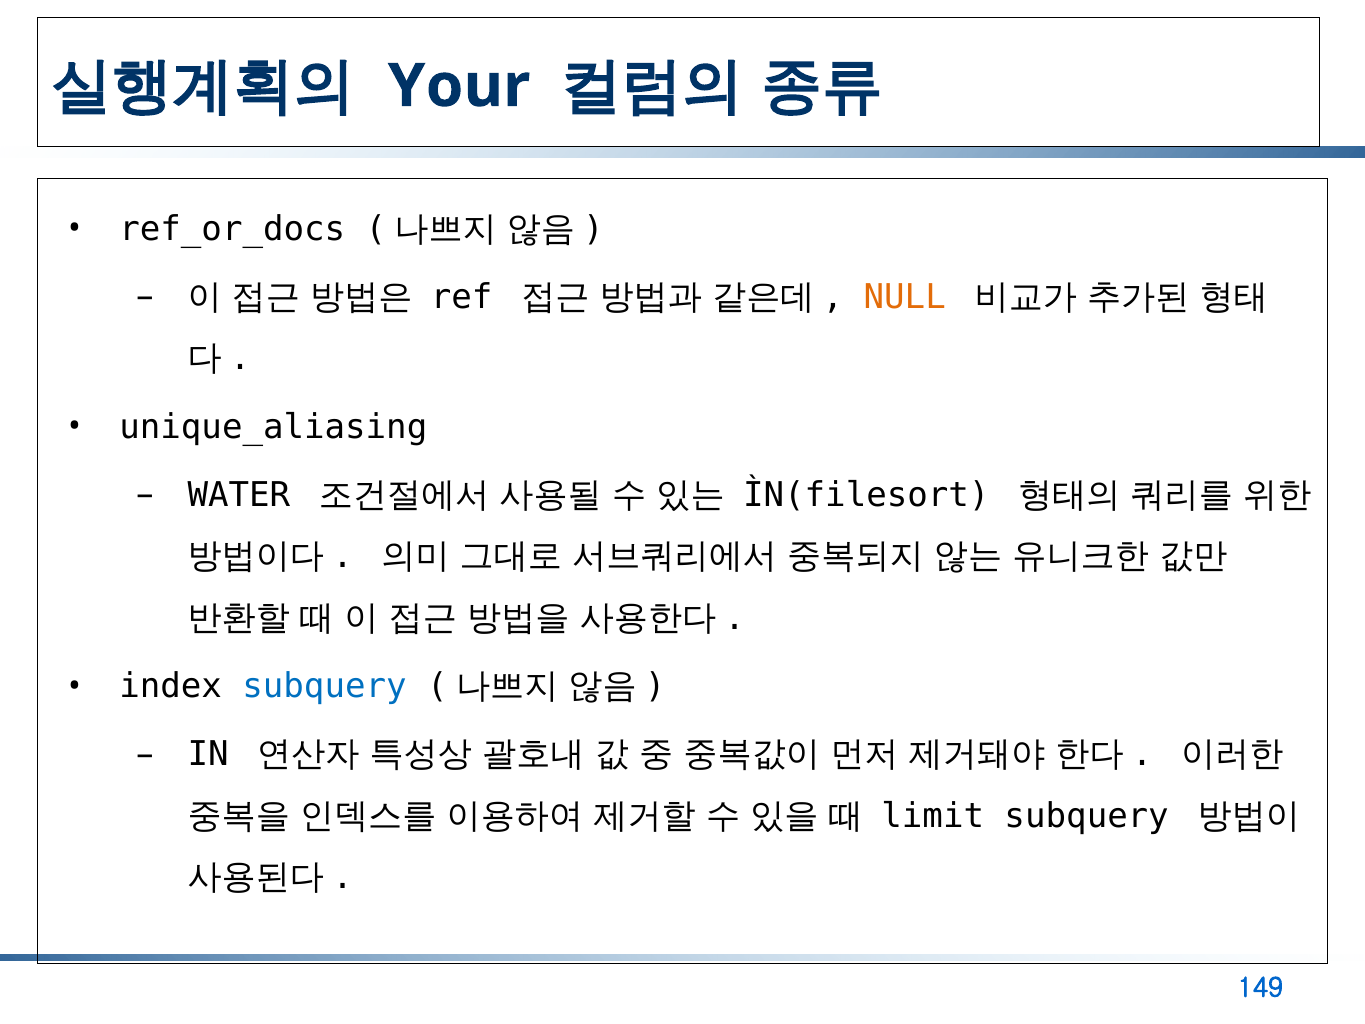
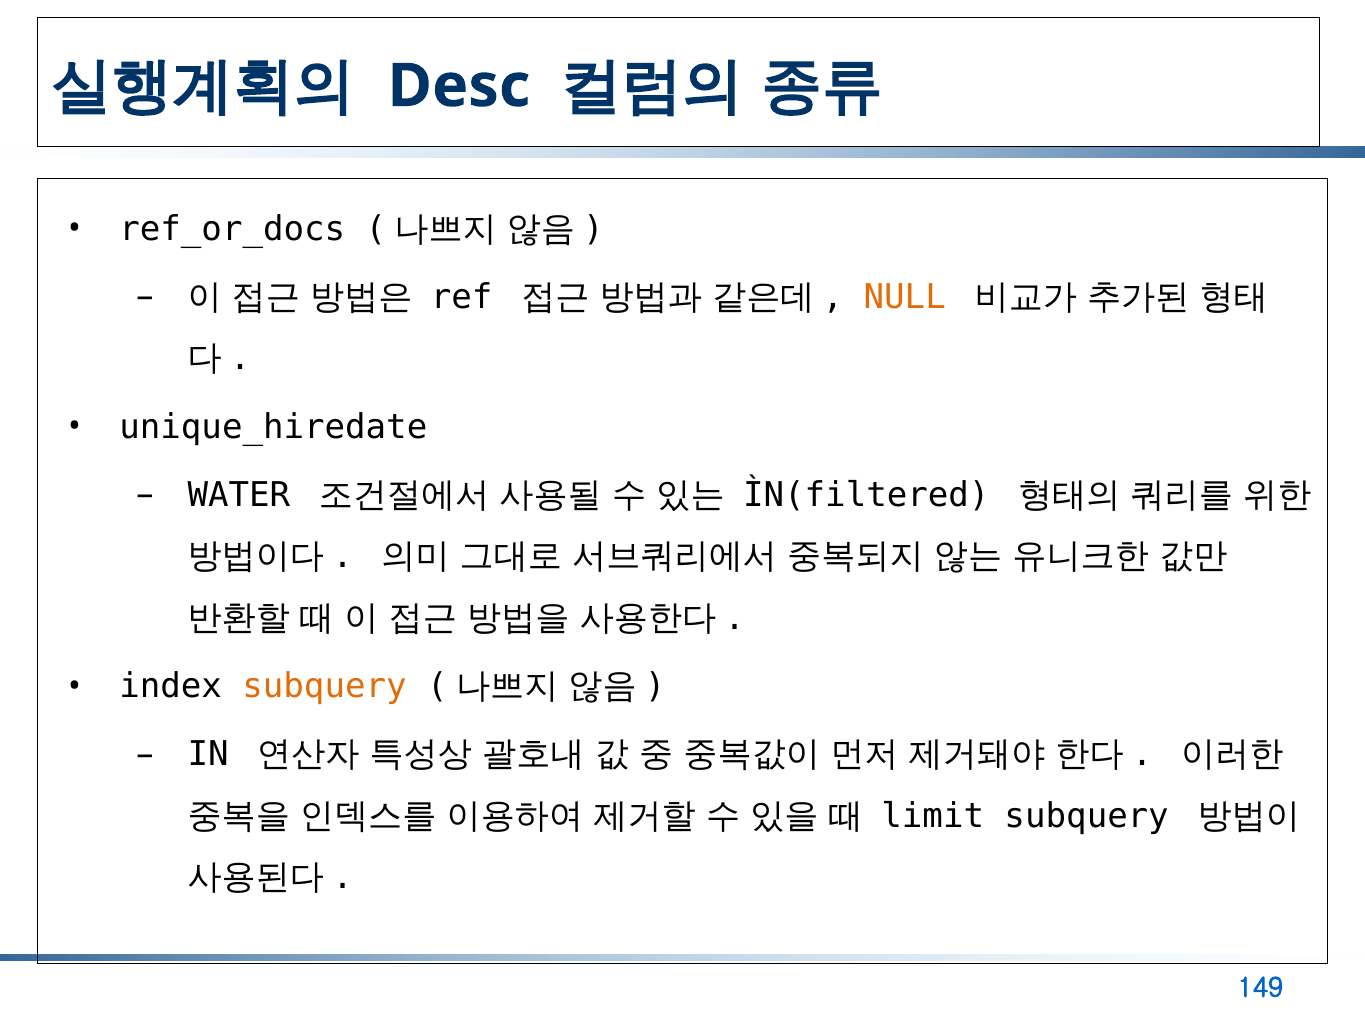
Your: Your -> Desc
unique_aliasing: unique_aliasing -> unique_hiredate
ÌN(filesort: ÌN(filesort -> ÌN(filtered
subquery at (325, 686) colour: blue -> orange
